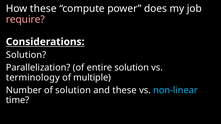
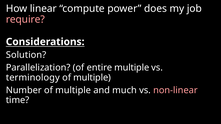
How these: these -> linear
entire solution: solution -> multiple
Number of solution: solution -> multiple
and these: these -> much
non-linear colour: light blue -> pink
